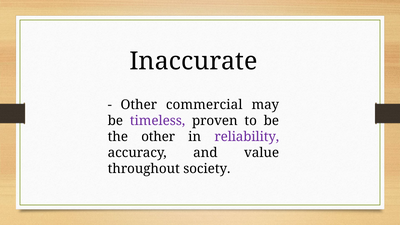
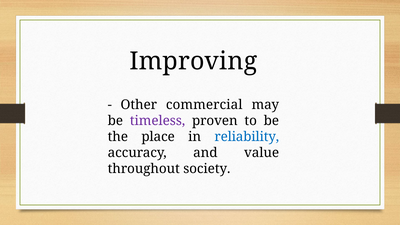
Inaccurate: Inaccurate -> Improving
the other: other -> place
reliability colour: purple -> blue
